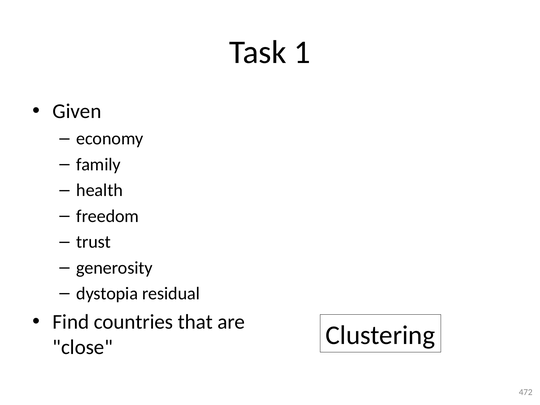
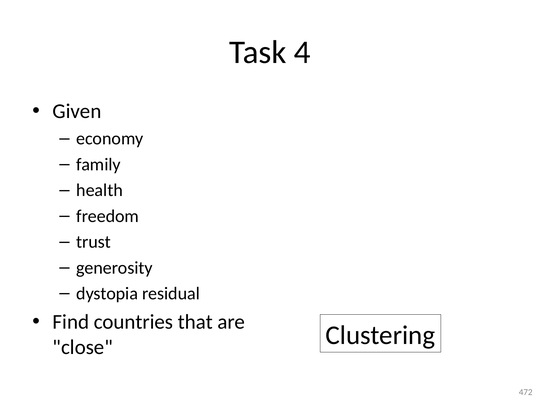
1: 1 -> 4
